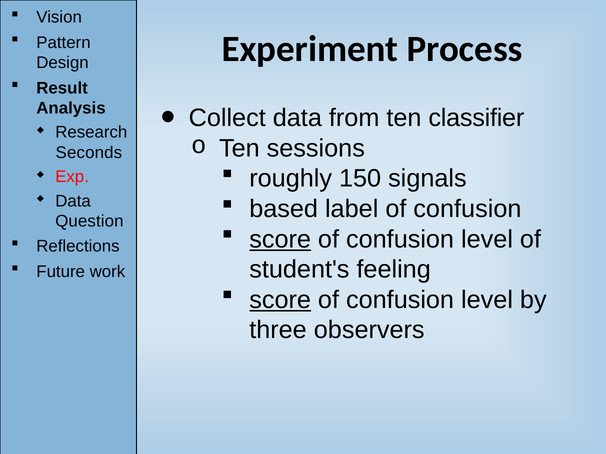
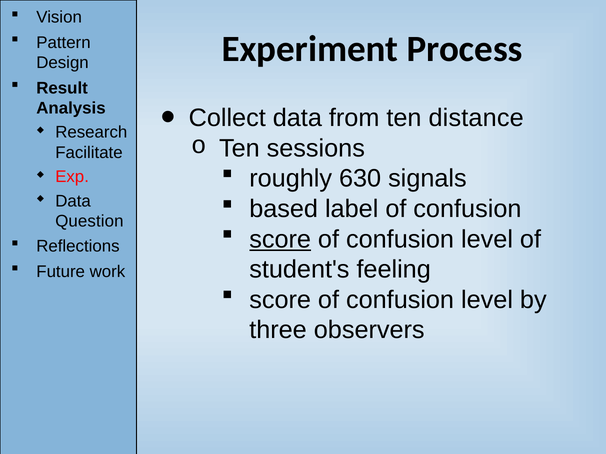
classifier: classifier -> distance
Seconds: Seconds -> Facilitate
150: 150 -> 630
score at (280, 300) underline: present -> none
